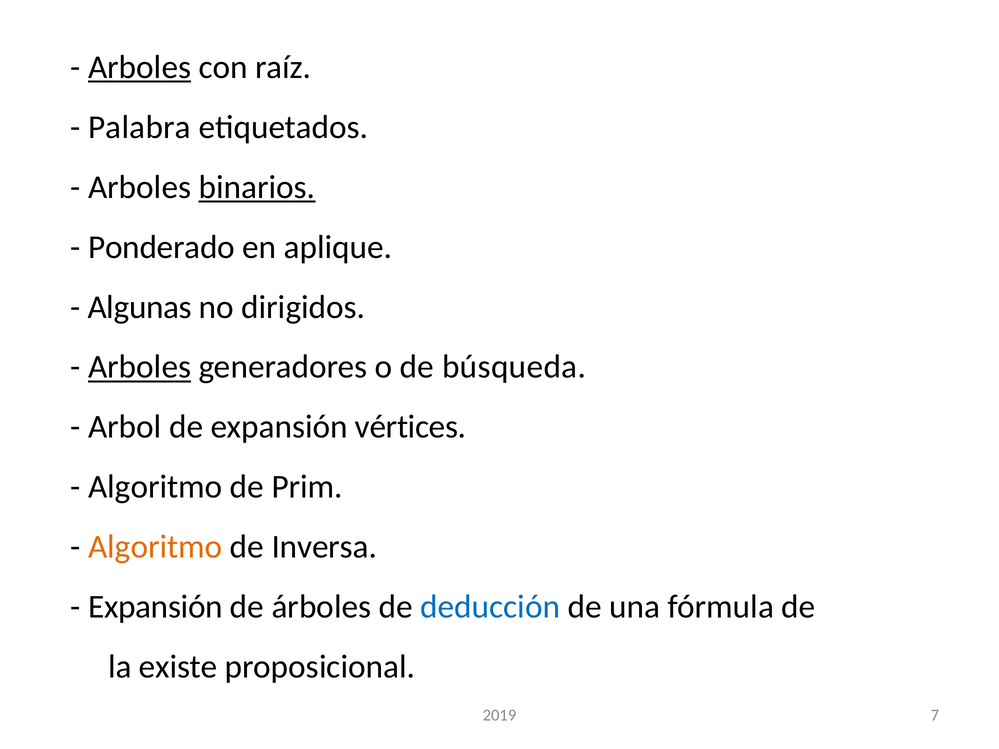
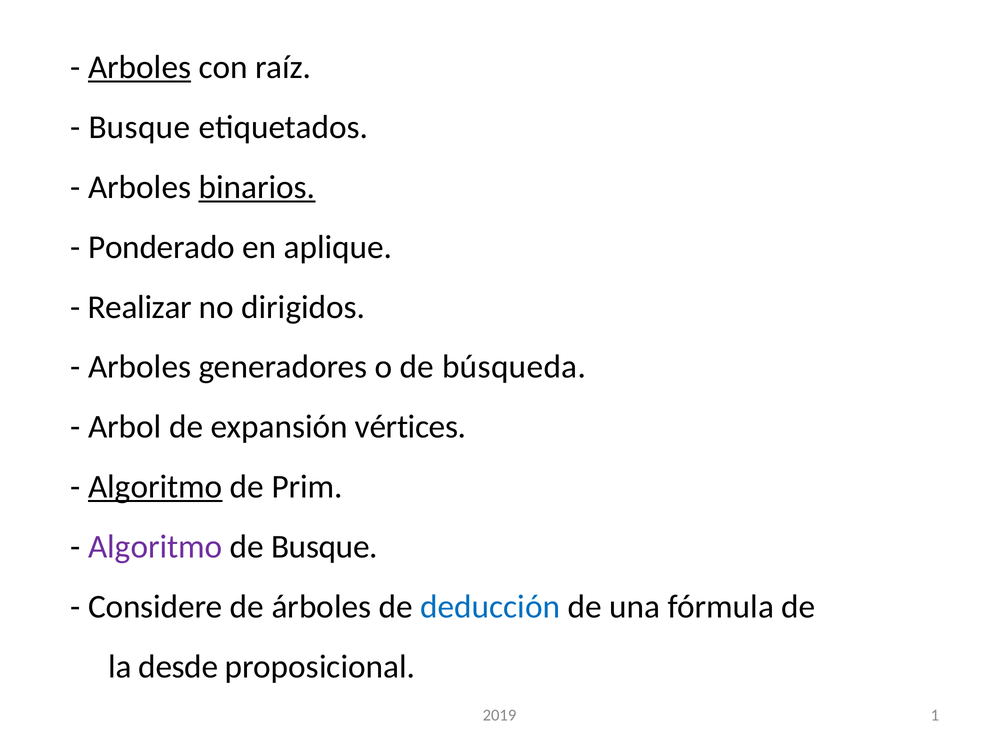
Palabra at (140, 127): Palabra -> Busque
Algunas: Algunas -> Realizar
Arboles at (140, 367) underline: present -> none
Algoritmo at (155, 487) underline: none -> present
Algoritmo at (155, 547) colour: orange -> purple
de Inversa: Inversa -> Busque
Expansión at (155, 607): Expansión -> Considere
existe: existe -> desde
7: 7 -> 1
